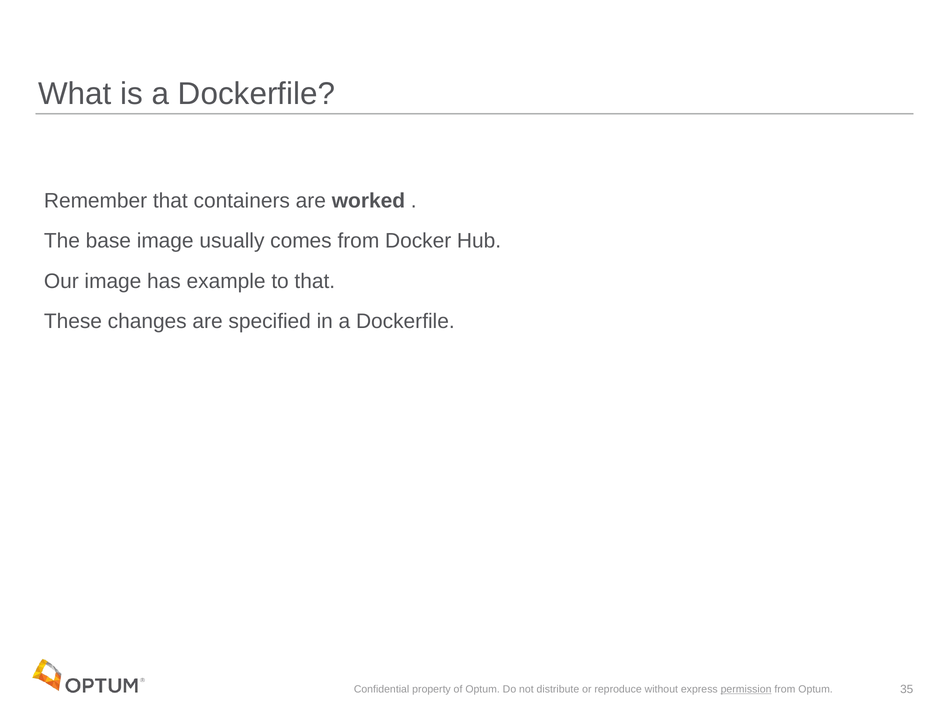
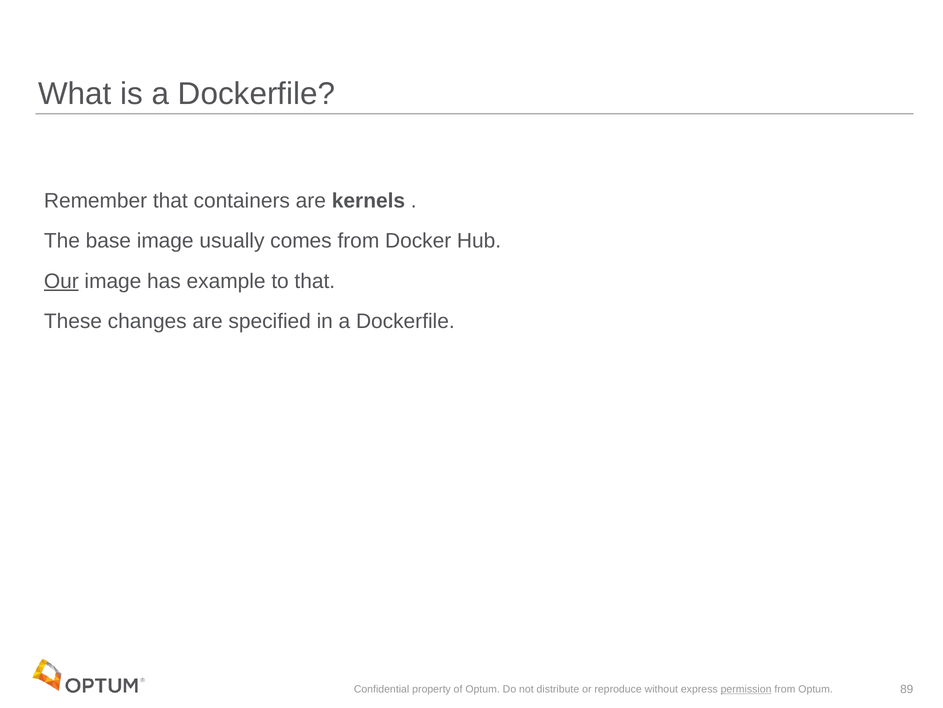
worked: worked -> kernels
Our underline: none -> present
35: 35 -> 89
